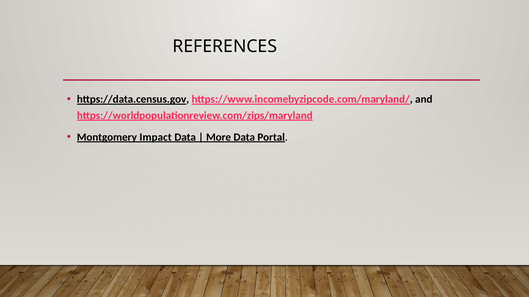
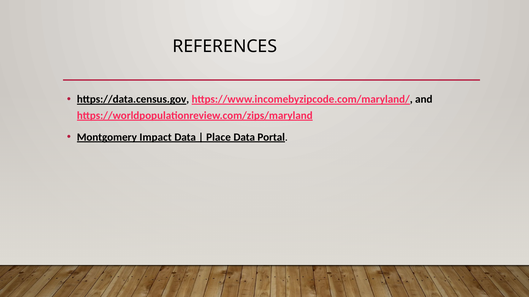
More: More -> Place
